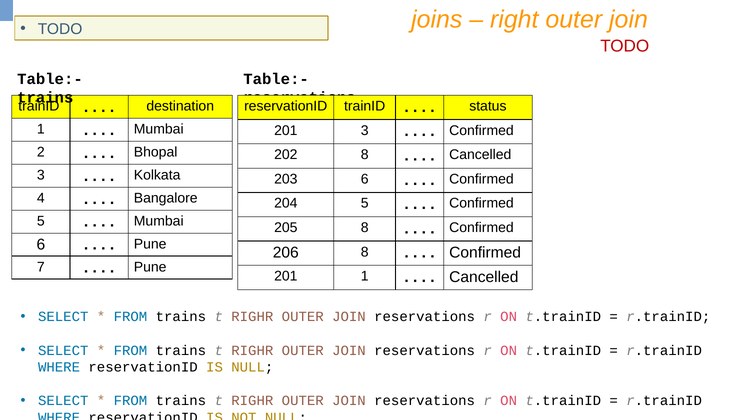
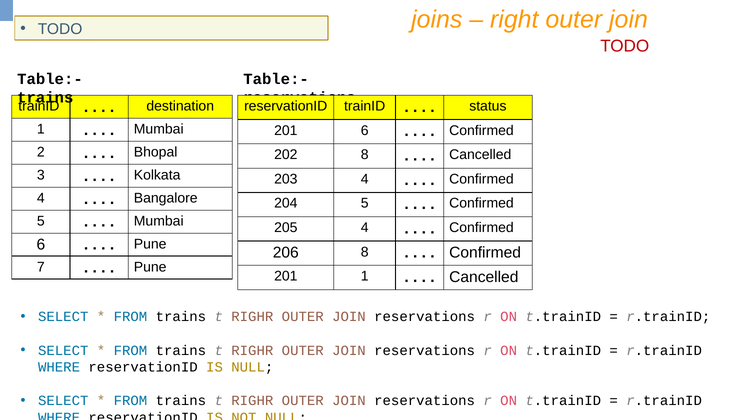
201 3: 3 -> 6
203 6: 6 -> 4
205 8: 8 -> 4
